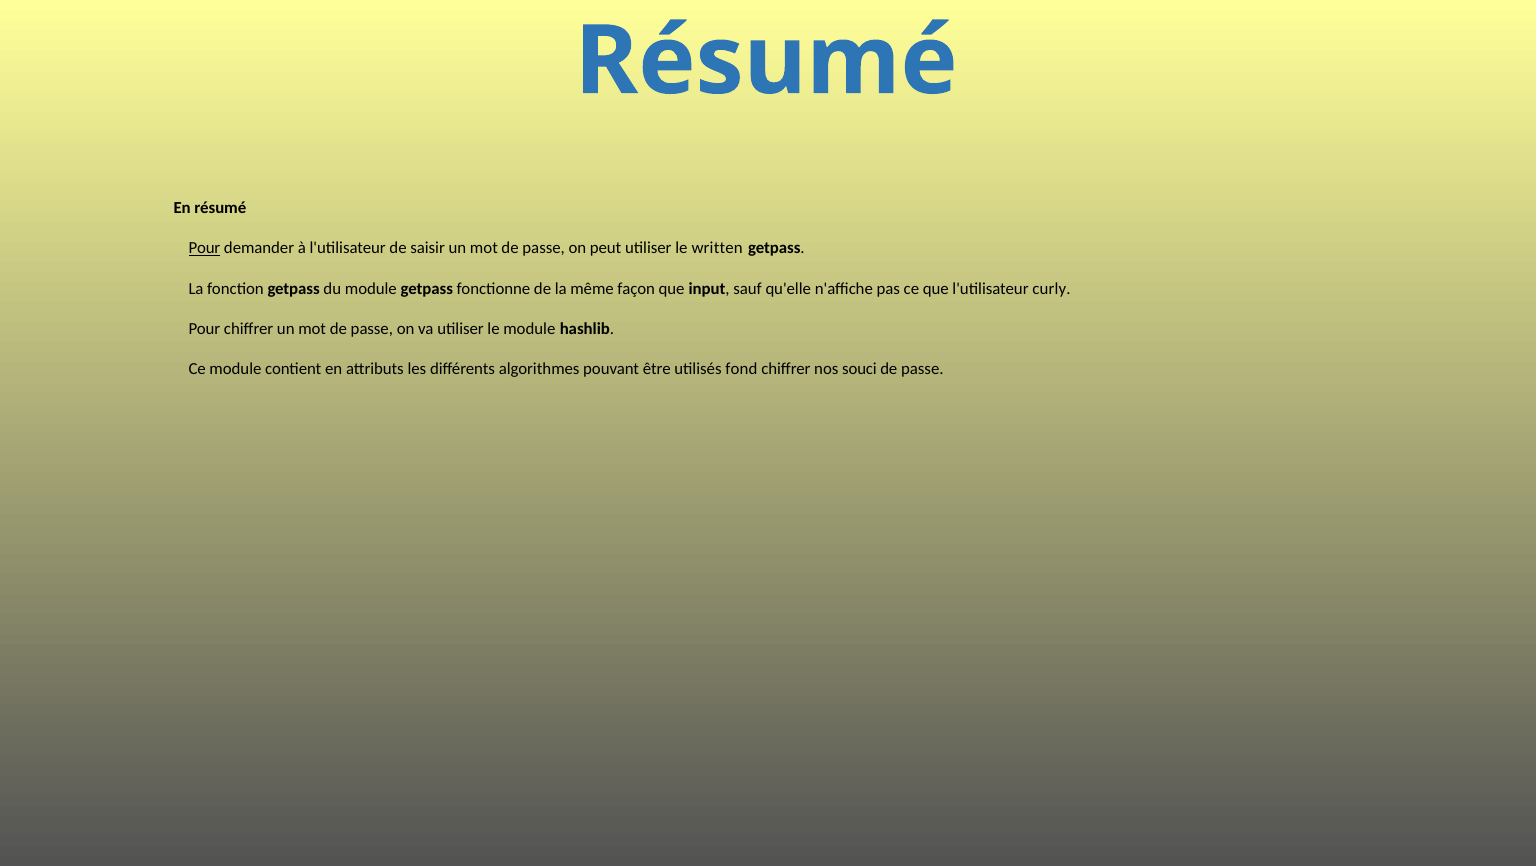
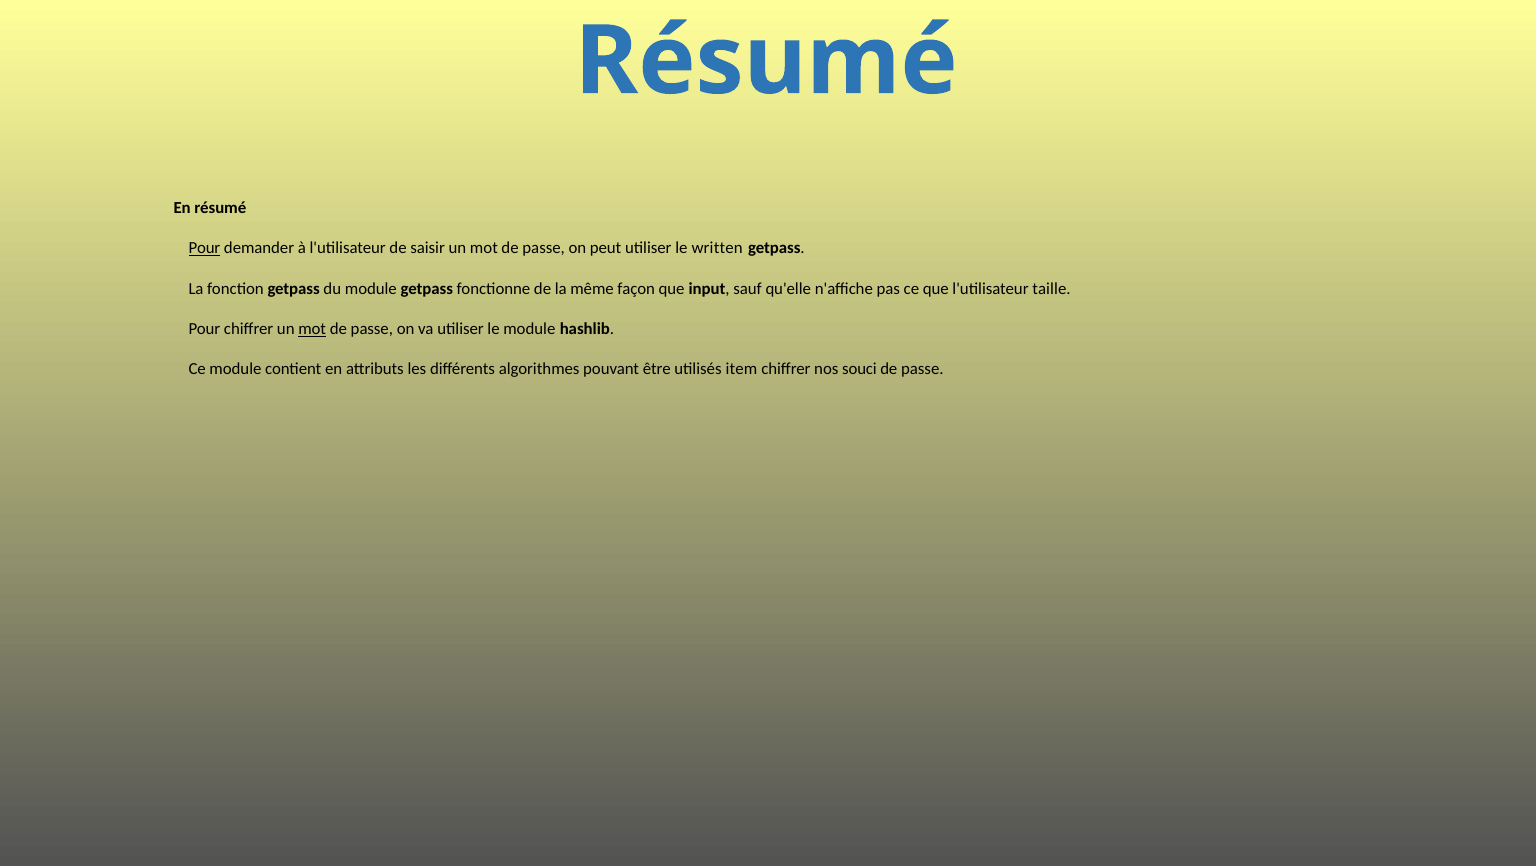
curly: curly -> taille
mot at (312, 329) underline: none -> present
fond: fond -> item
